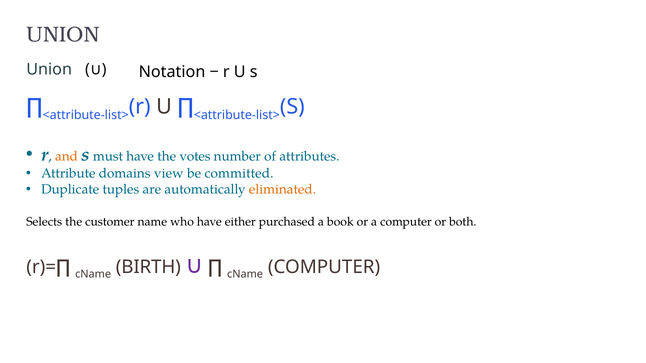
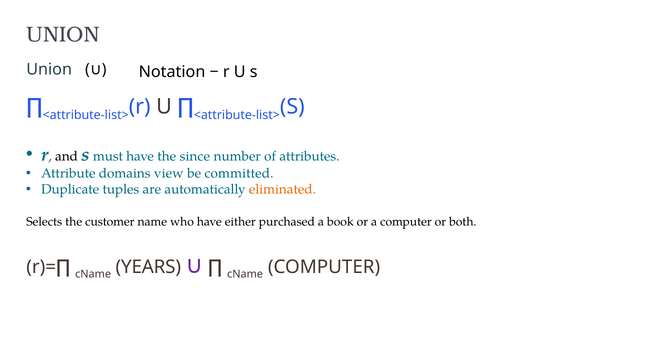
and colour: orange -> black
votes: votes -> since
BIRTH: BIRTH -> YEARS
